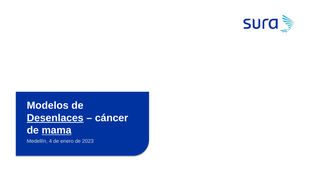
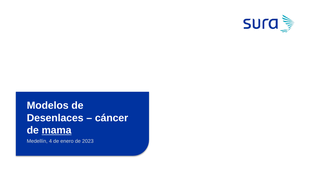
Desenlaces underline: present -> none
